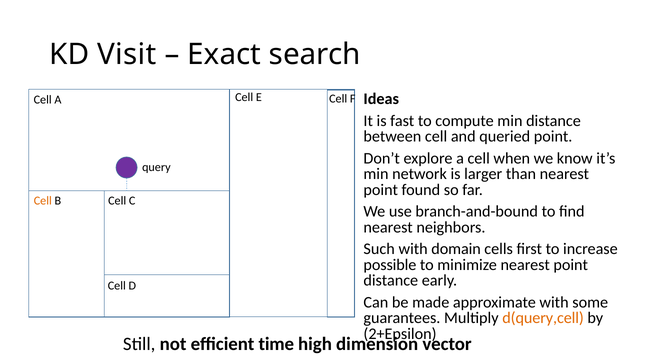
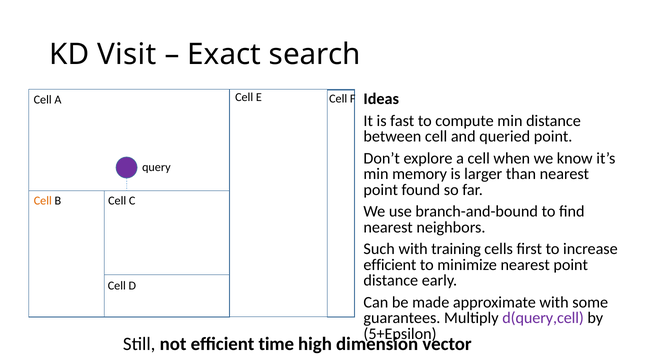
network: network -> memory
domain: domain -> training
possible at (390, 265): possible -> efficient
d(query,cell colour: orange -> purple
2+Epsilon: 2+Epsilon -> 5+Epsilon
